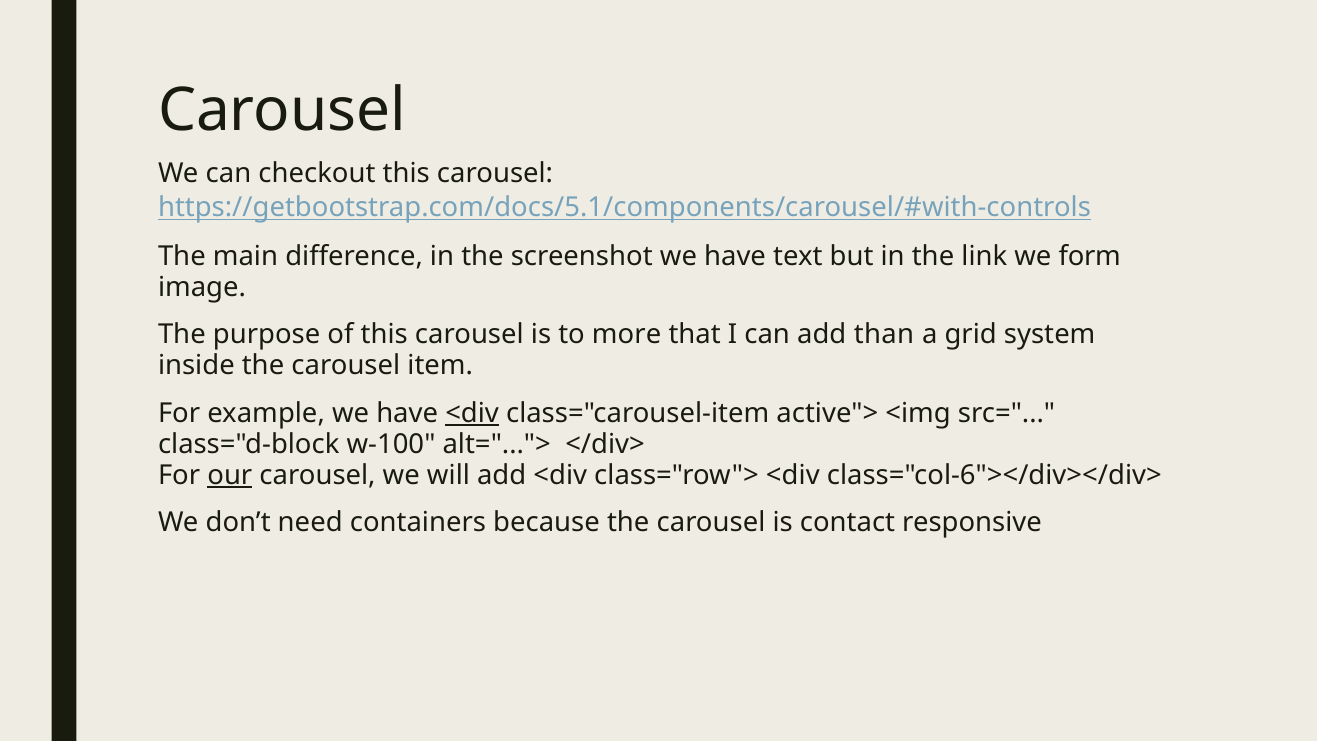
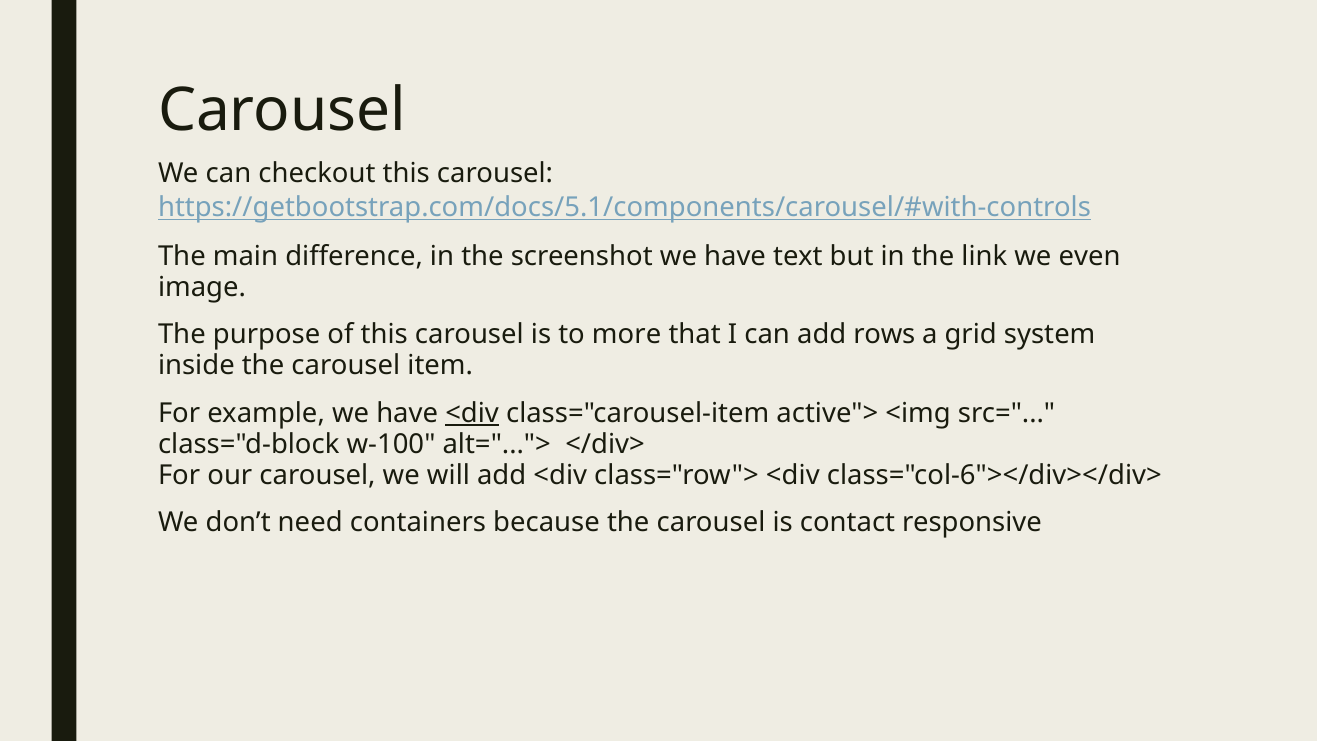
form: form -> even
than: than -> rows
our underline: present -> none
